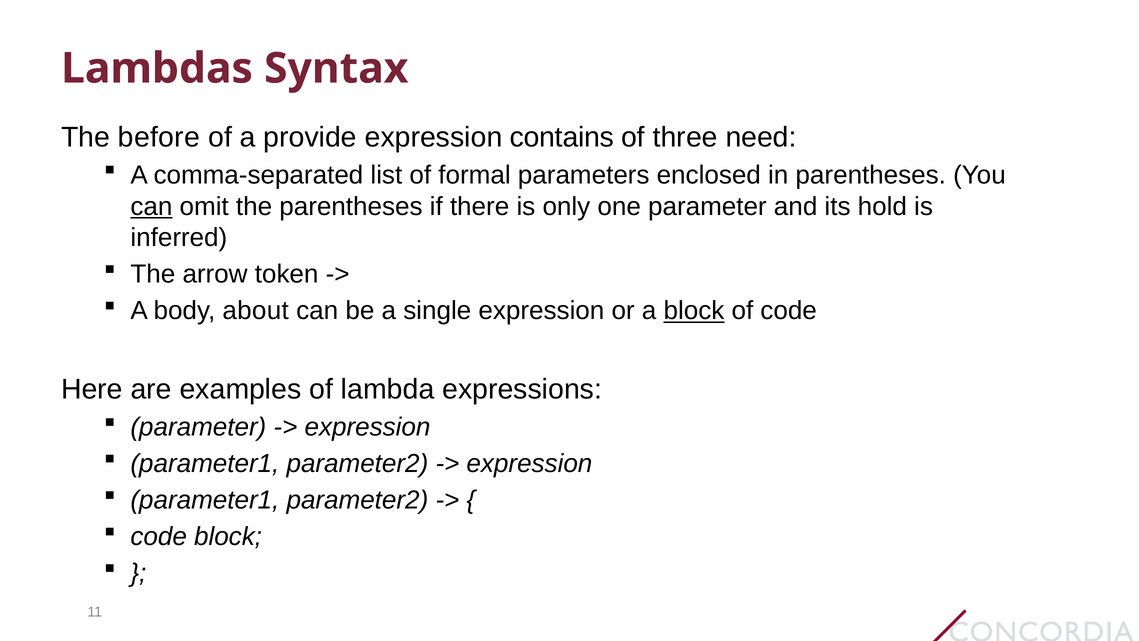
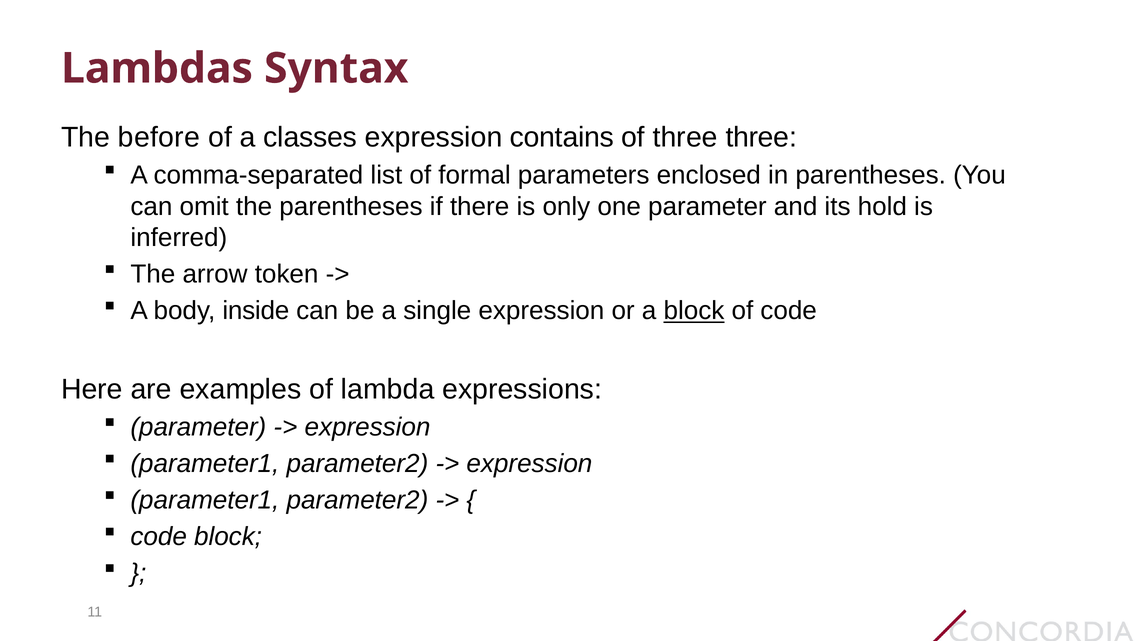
provide: provide -> classes
three need: need -> three
can at (151, 206) underline: present -> none
about: about -> inside
